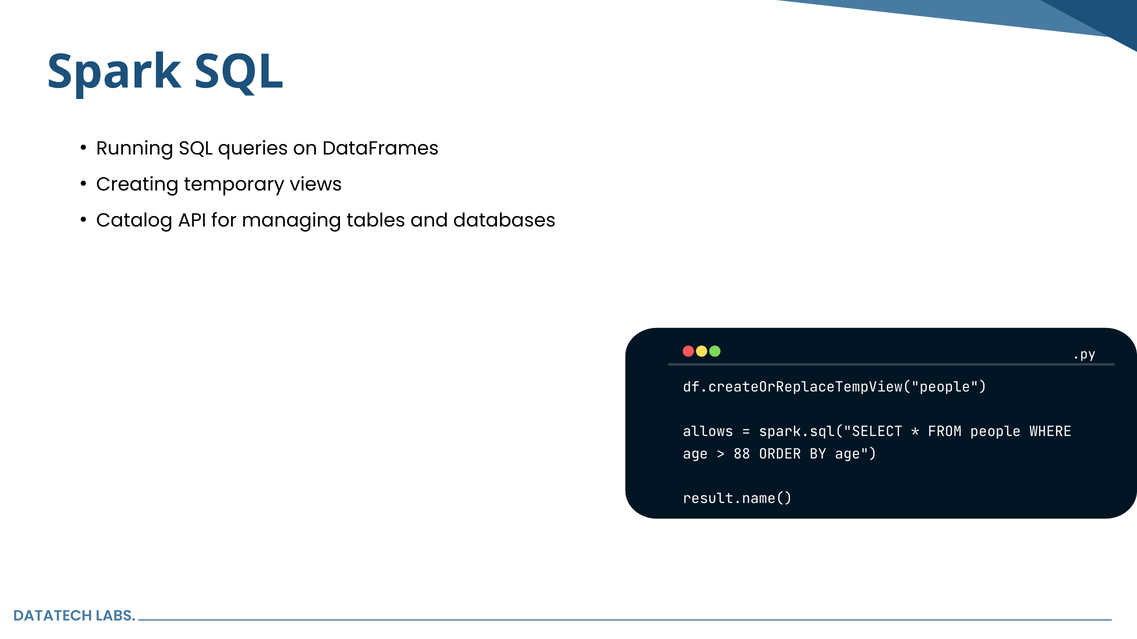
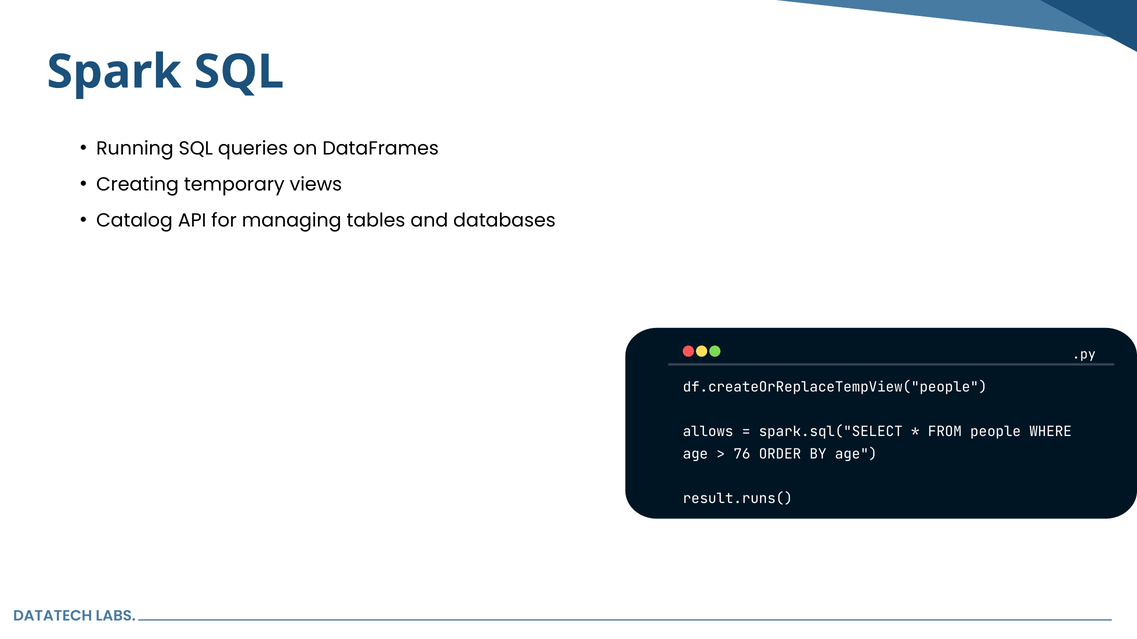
88: 88 -> 76
result.name(: result.name( -> result.runs(
